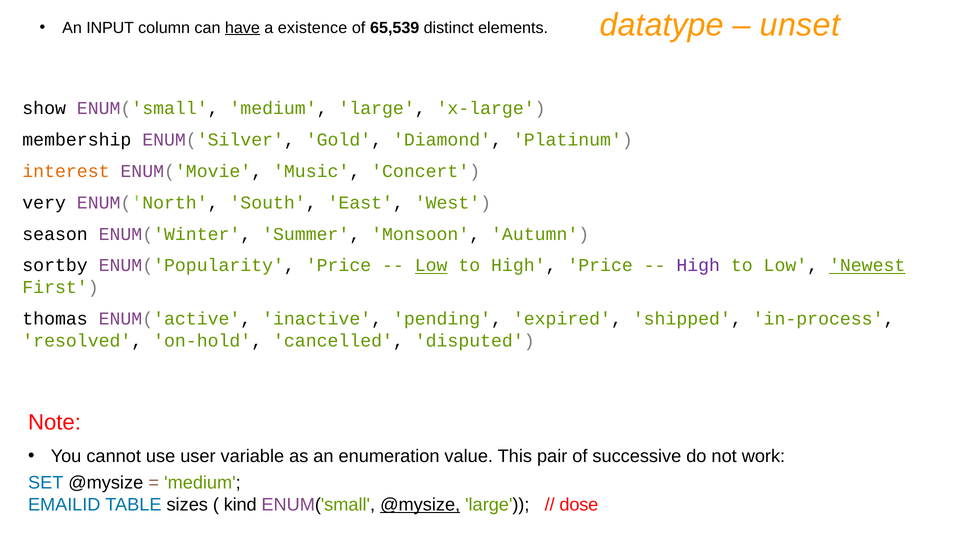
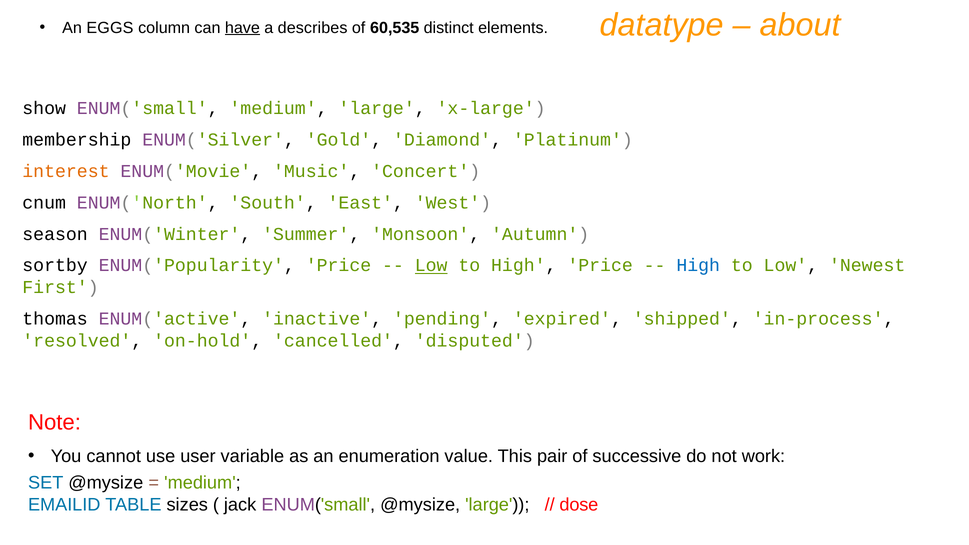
unset: unset -> about
INPUT: INPUT -> EGGS
existence: existence -> describes
65,539: 65,539 -> 60,535
very: very -> cnum
High at (698, 266) colour: purple -> blue
Newest underline: present -> none
kind: kind -> jack
@mysize at (420, 505) underline: present -> none
